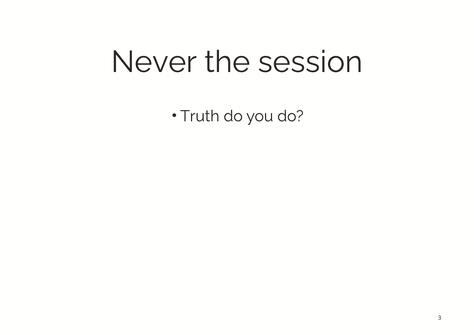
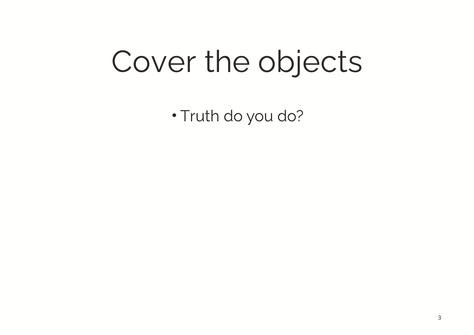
Never: Never -> Cover
session: session -> objects
